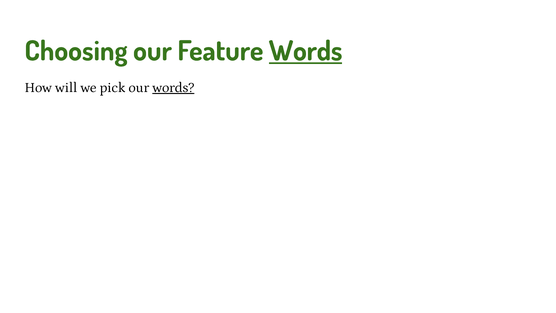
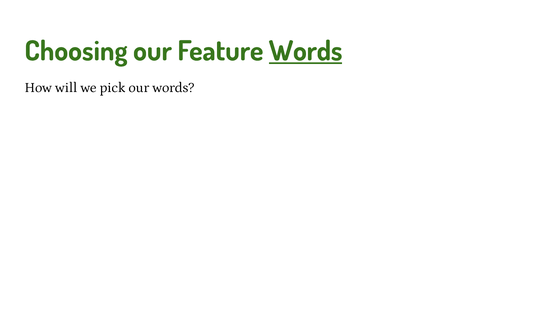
words at (173, 87) underline: present -> none
